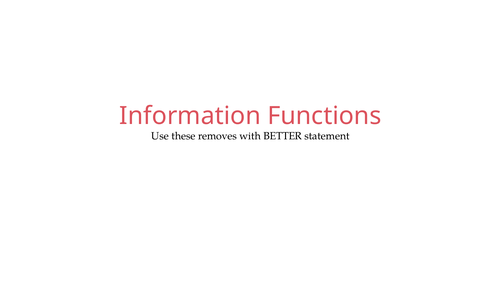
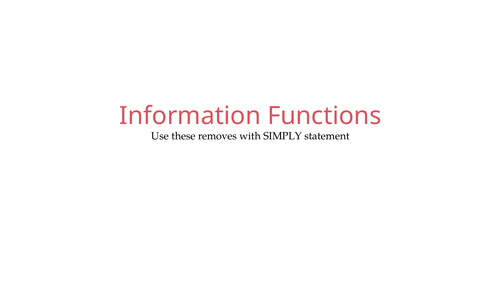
BETTER: BETTER -> SIMPLY
